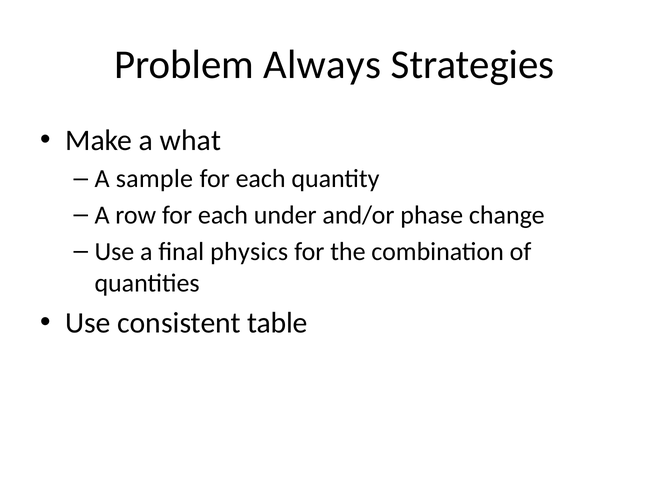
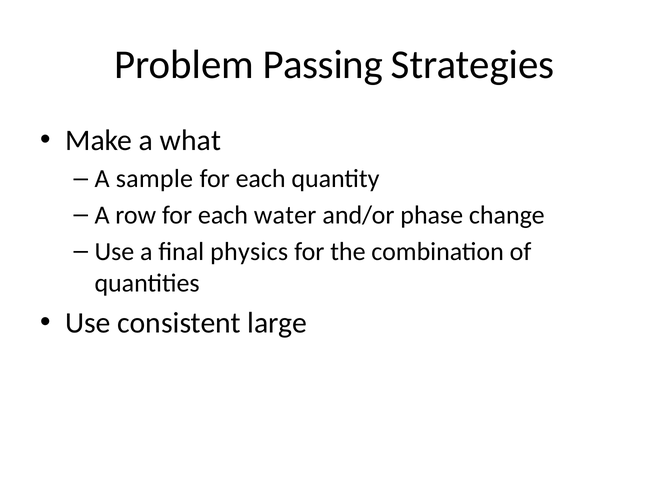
Always: Always -> Passing
under: under -> water
table: table -> large
